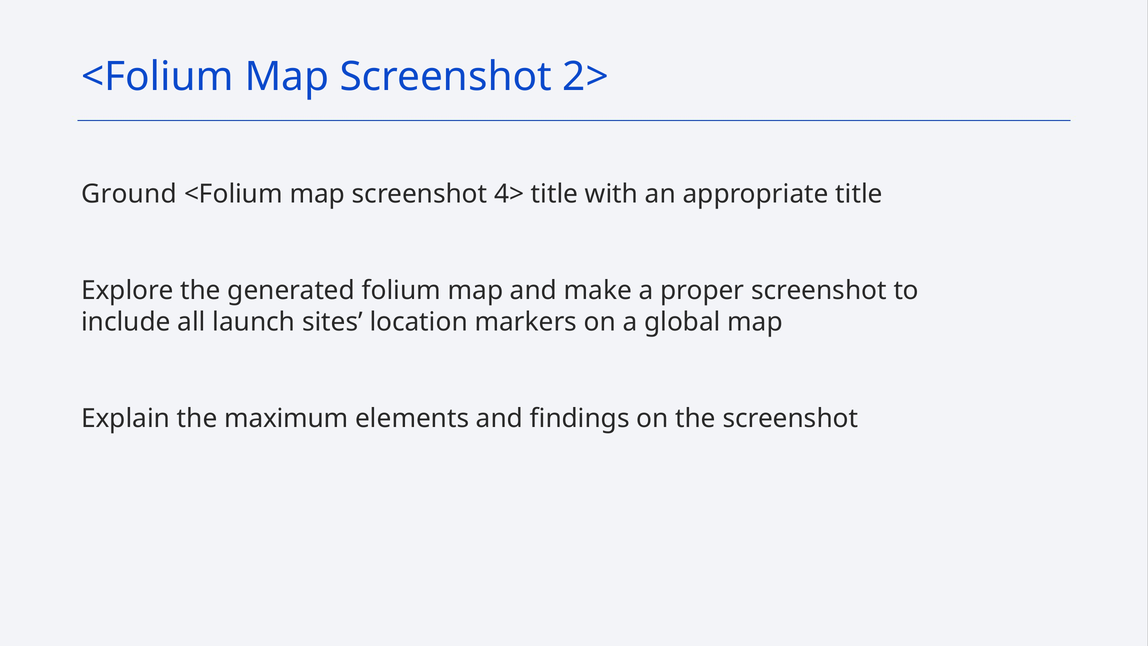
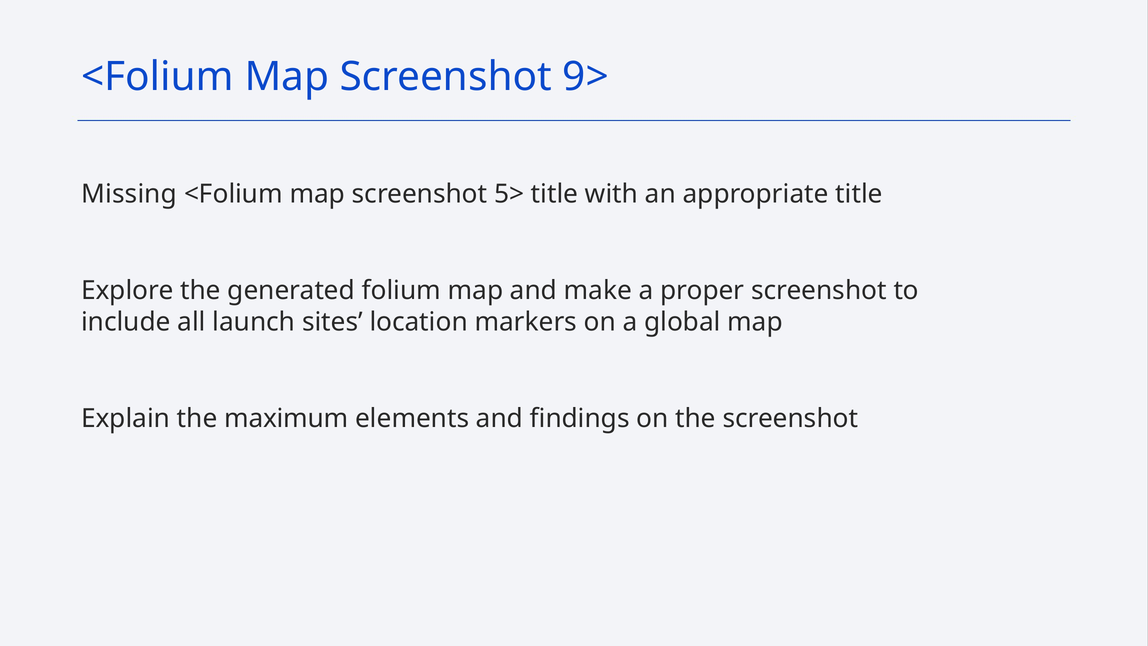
2>: 2> -> 9>
Ground: Ground -> Missing
4>: 4> -> 5>
